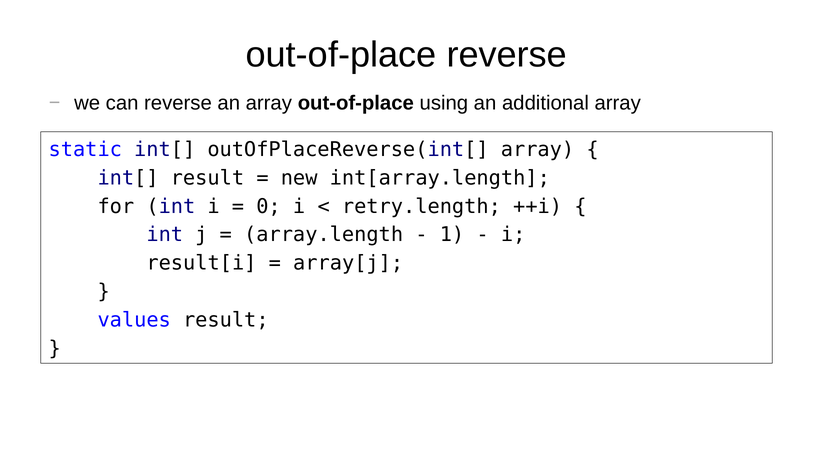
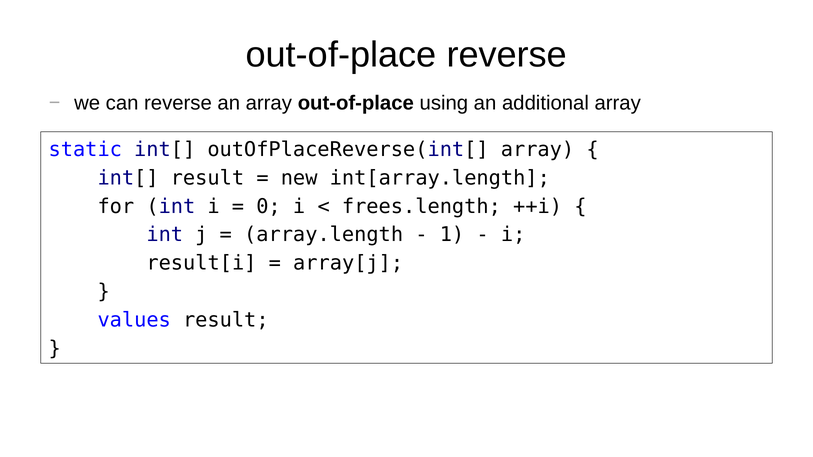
retry.length: retry.length -> frees.length
